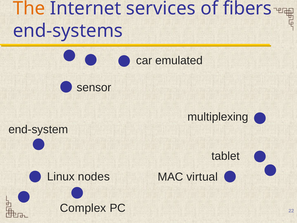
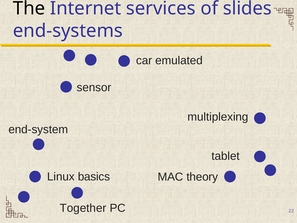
The colour: orange -> black
fibers: fibers -> slides
nodes: nodes -> basics
virtual: virtual -> theory
Complex: Complex -> Together
